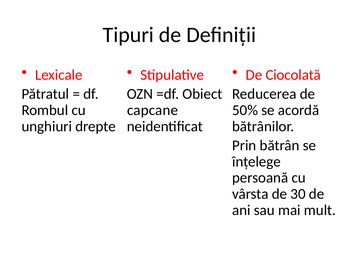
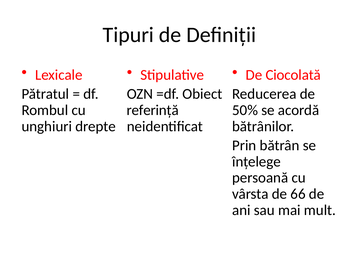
capcane: capcane -> referință
30: 30 -> 66
